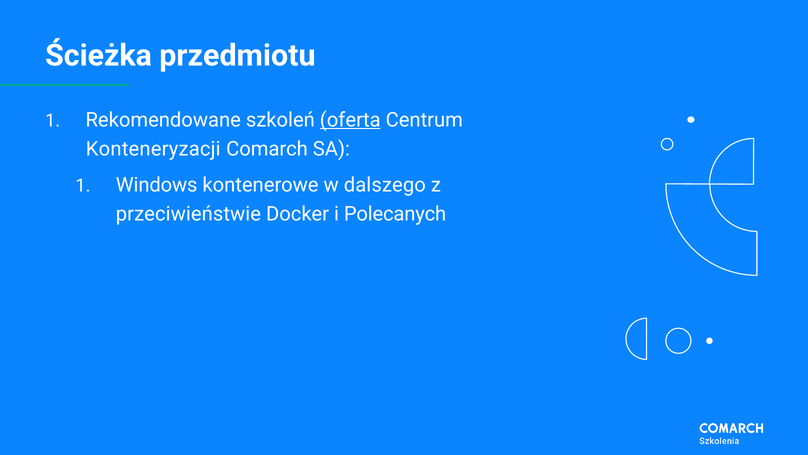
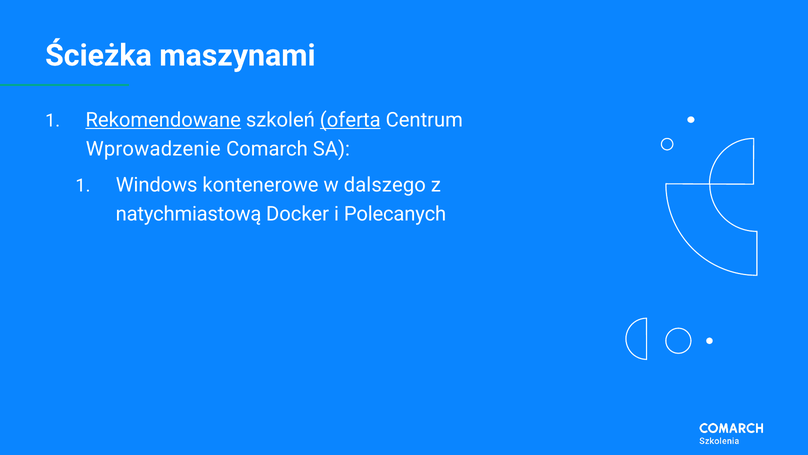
przedmiotu: przedmiotu -> maszynami
Rekomendowane underline: none -> present
Konteneryzacji: Konteneryzacji -> Wprowadzenie
przeciwieństwie: przeciwieństwie -> natychmiastową
